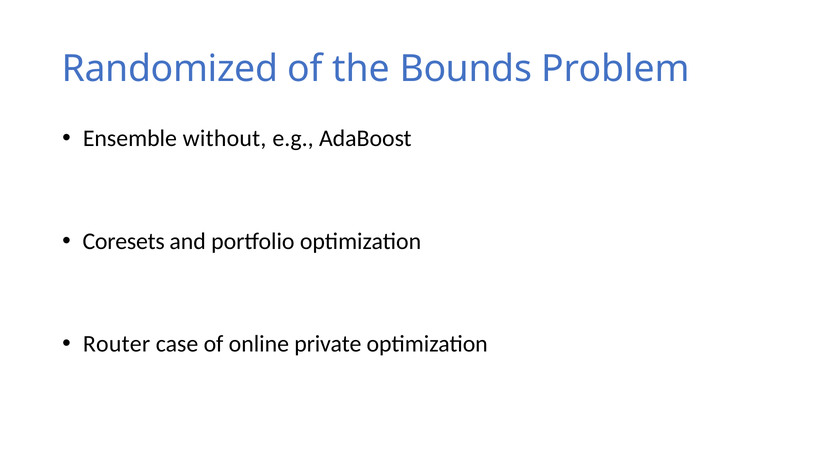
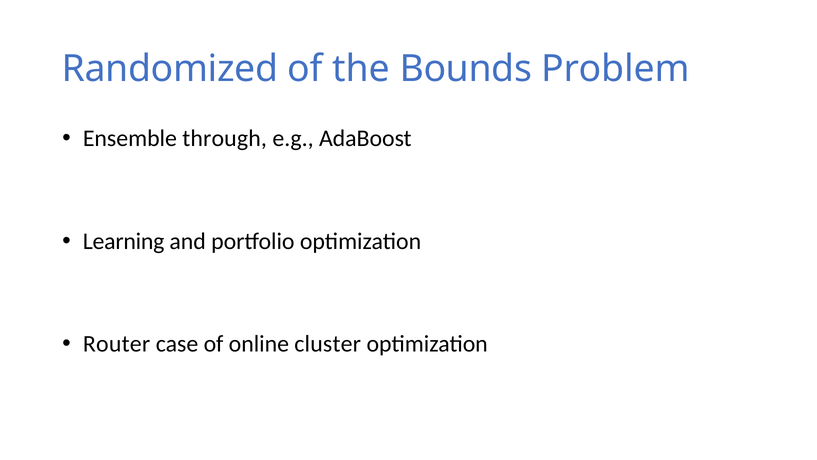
without: without -> through
Coresets: Coresets -> Learning
private: private -> cluster
